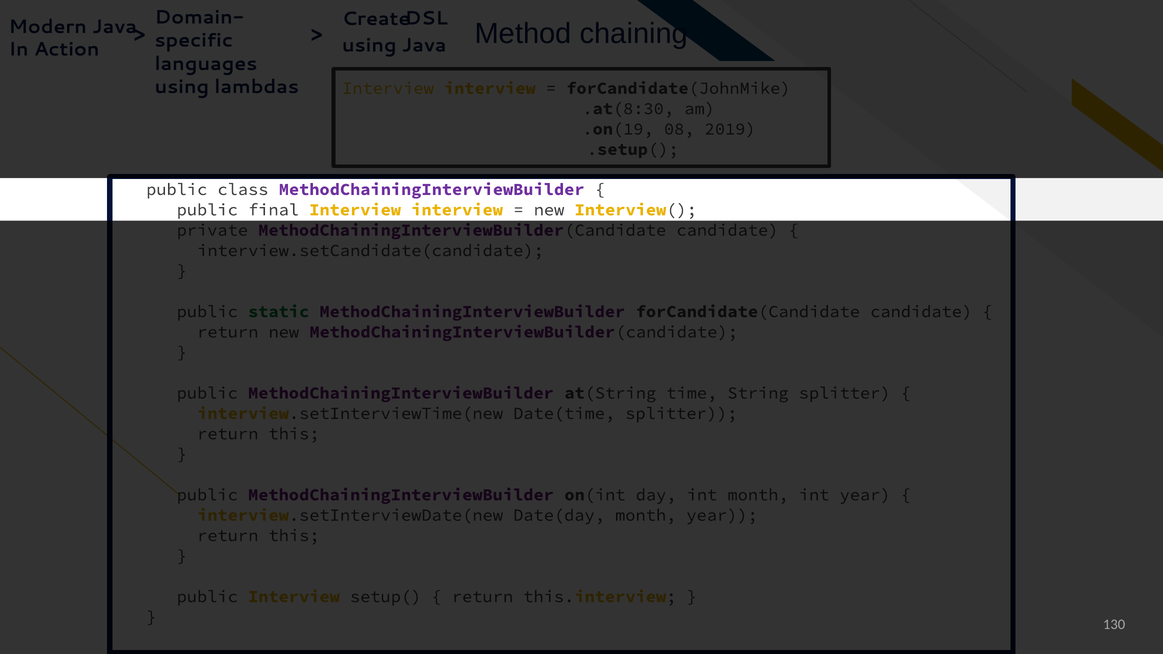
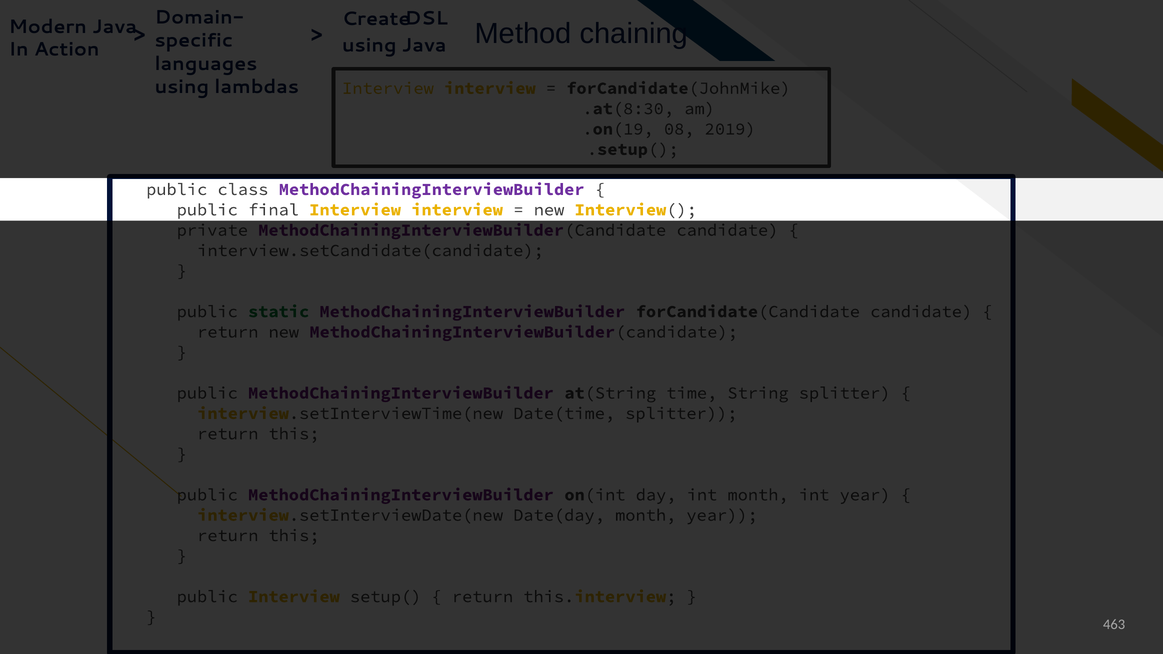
130: 130 -> 463
